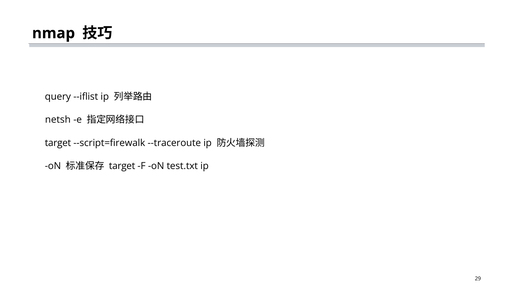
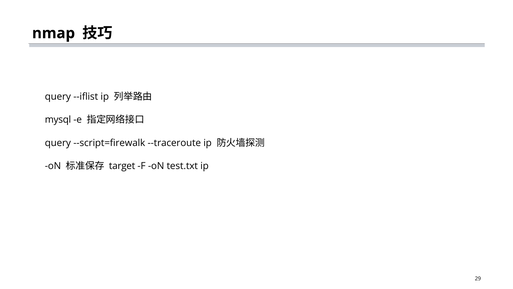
netsh: netsh -> mysql
target at (58, 143): target -> query
